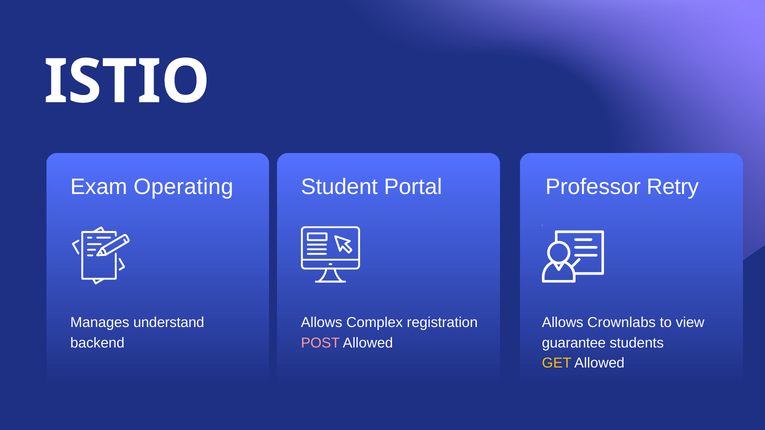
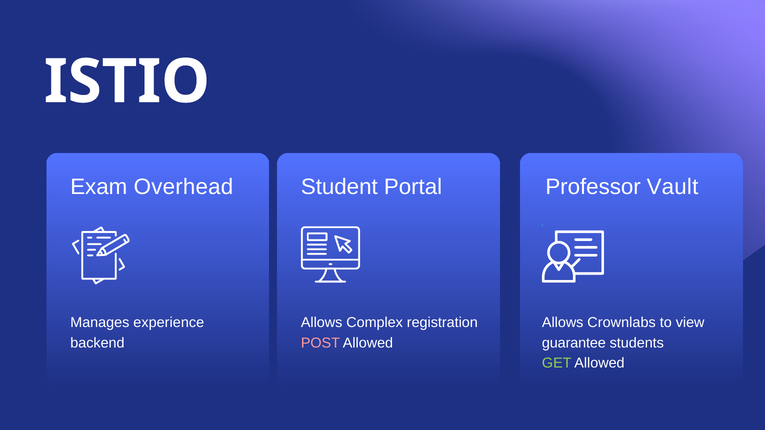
Operating: Operating -> Overhead
Retry: Retry -> Vault
understand: understand -> experience
GET colour: yellow -> light green
